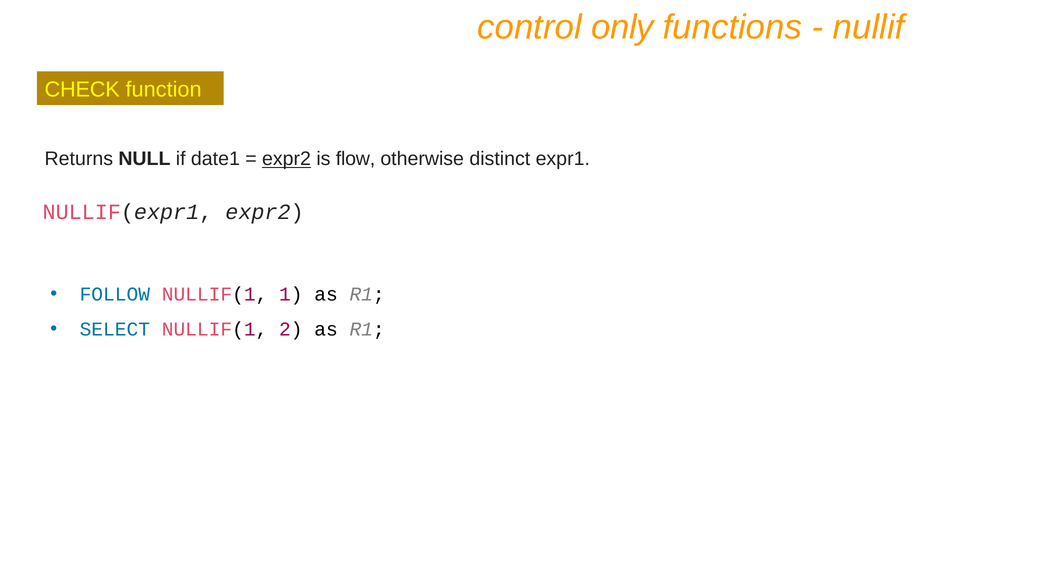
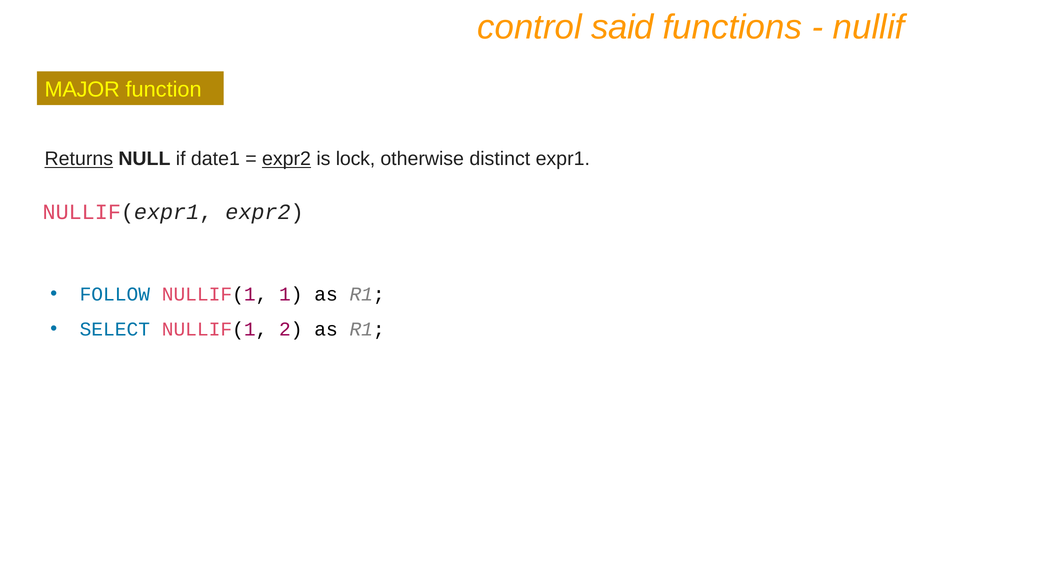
only: only -> said
CHECK: CHECK -> MAJOR
Returns underline: none -> present
flow: flow -> lock
